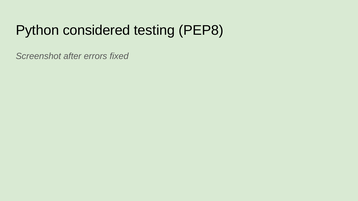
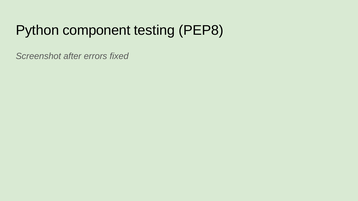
considered: considered -> component
